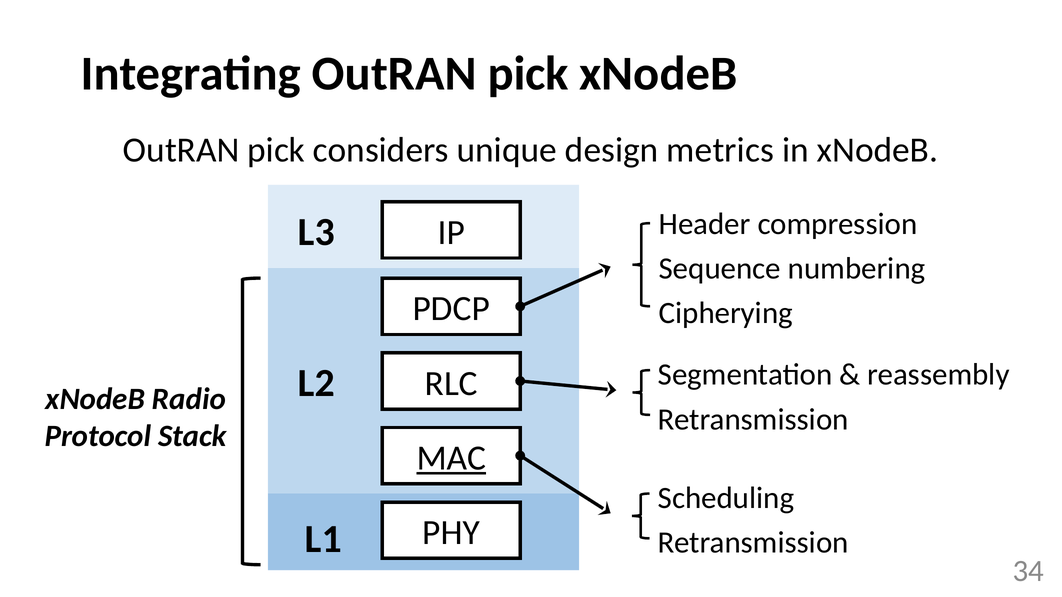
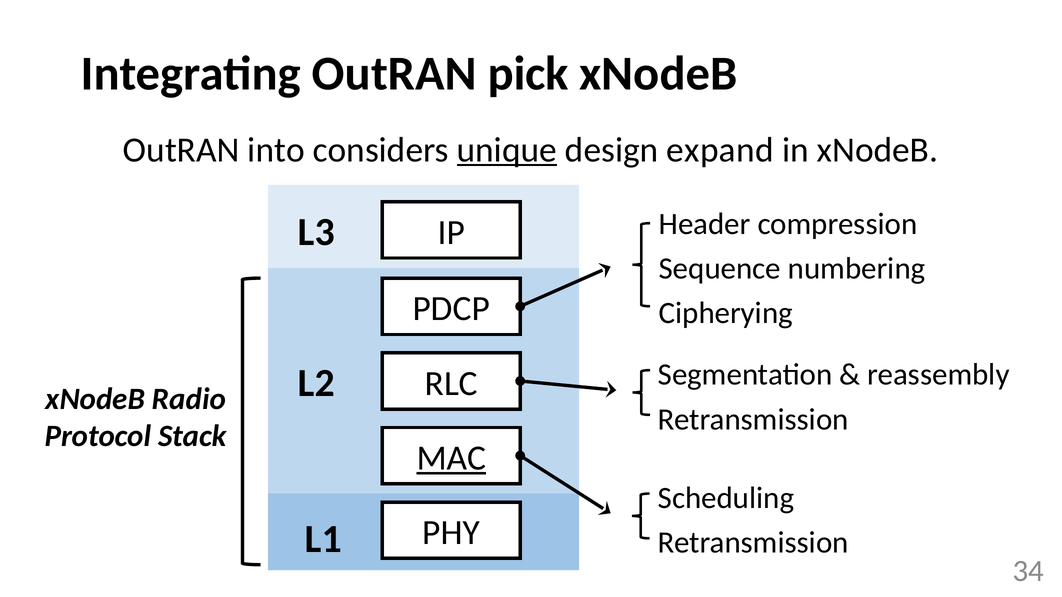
pick at (276, 150): pick -> into
unique underline: none -> present
metrics: metrics -> expand
